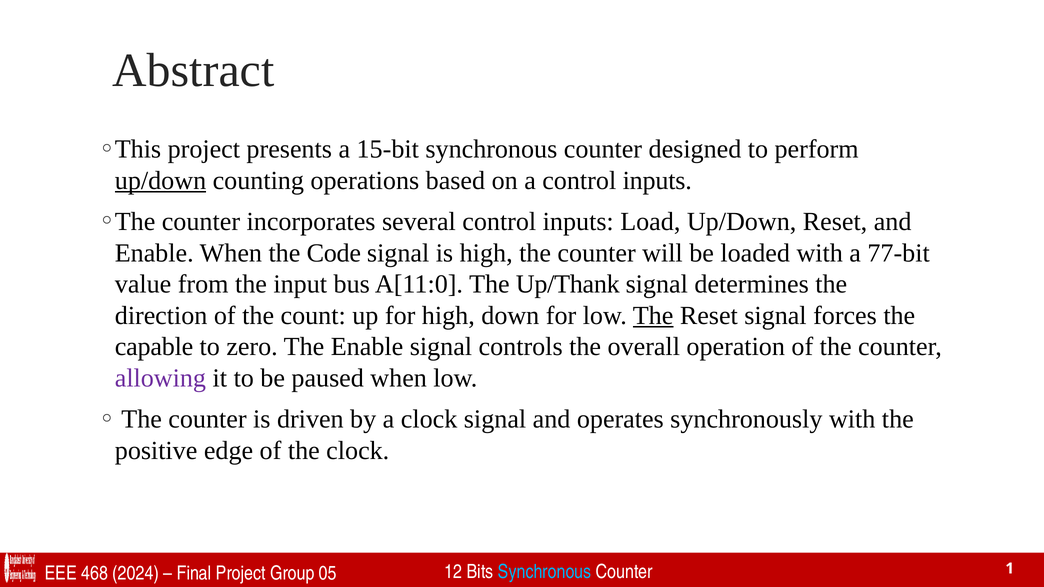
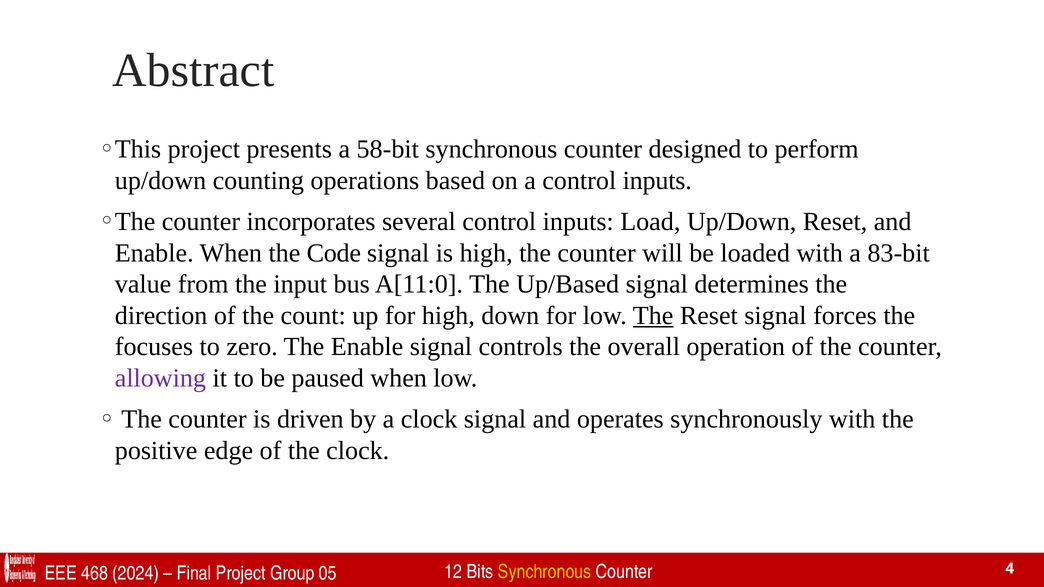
15-bit: 15-bit -> 58-bit
up/down at (161, 181) underline: present -> none
77-bit: 77-bit -> 83-bit
Up/Thank: Up/Thank -> Up/Based
capable: capable -> focuses
Synchronous at (545, 572) colour: light blue -> yellow
1: 1 -> 4
